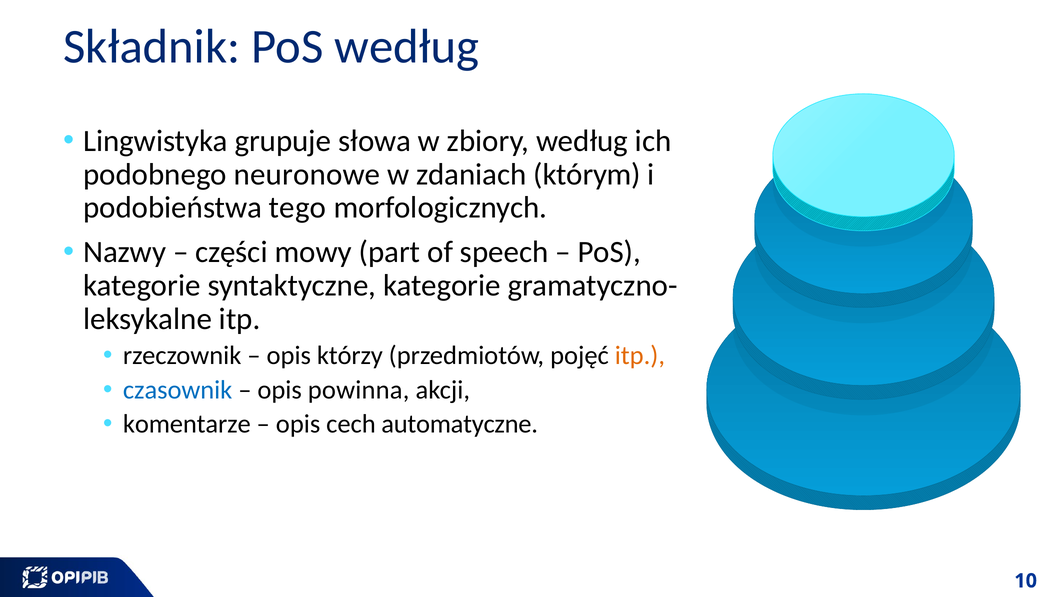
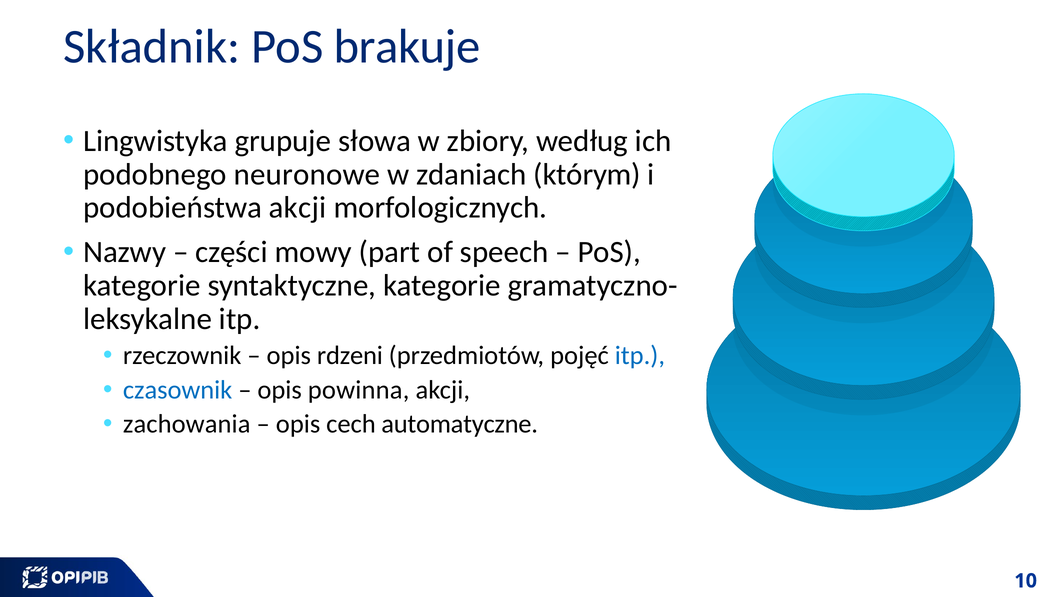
PoS według: według -> brakuje
podobieństwa tego: tego -> akcji
którzy: którzy -> rdzeni
itp at (640, 356) colour: orange -> blue
komentarze: komentarze -> zachowania
